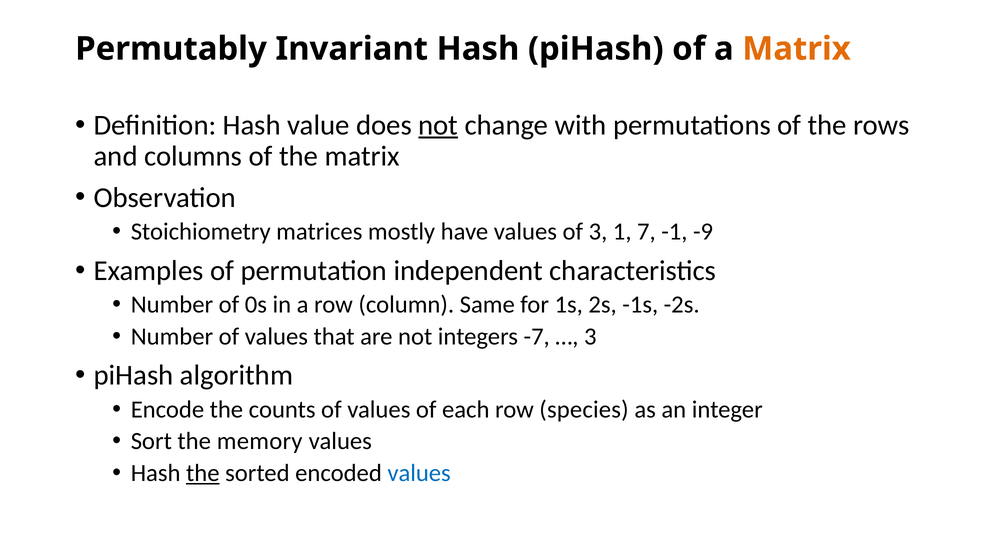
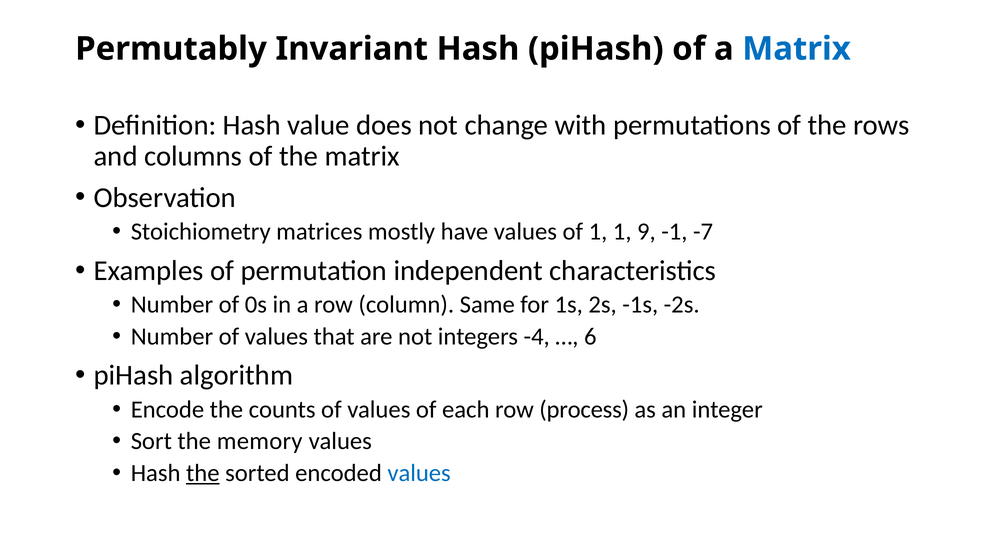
Matrix at (797, 49) colour: orange -> blue
not at (438, 125) underline: present -> none
of 3: 3 -> 1
7: 7 -> 9
-9: -9 -> -7
-7: -7 -> -4
3 at (590, 337): 3 -> 6
species: species -> process
